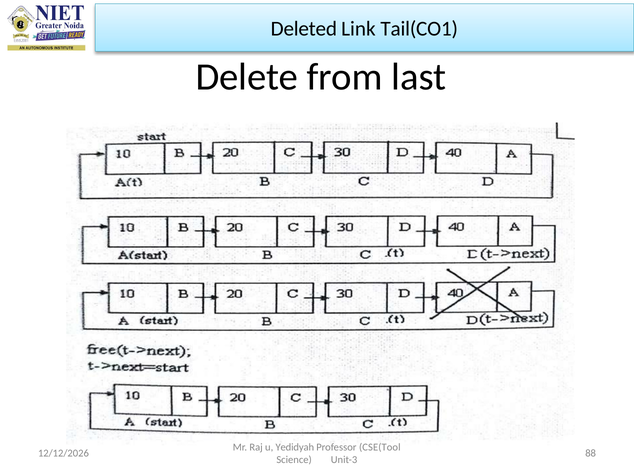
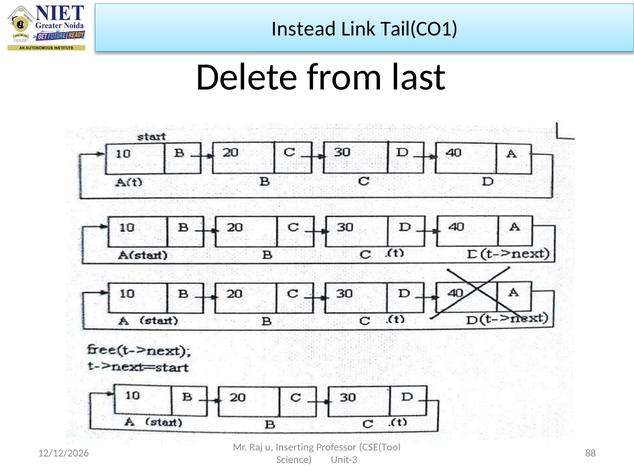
Deleted: Deleted -> Instead
Yedidyah: Yedidyah -> Inserting
